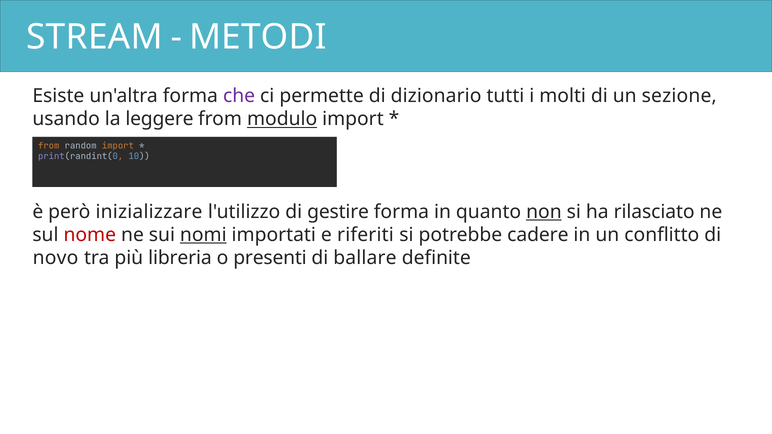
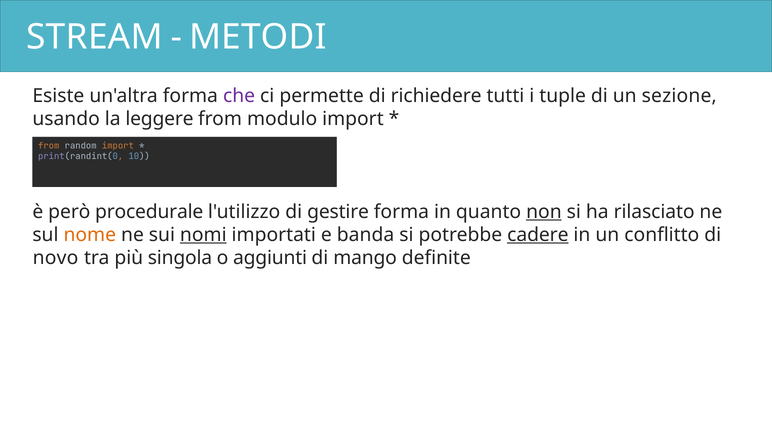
dizionario: dizionario -> richiedere
molti: molti -> tuple
modulo underline: present -> none
inizializzare: inizializzare -> procedurale
nome colour: red -> orange
riferiti: riferiti -> banda
cadere underline: none -> present
libreria: libreria -> singola
presenti: presenti -> aggiunti
ballare: ballare -> mango
